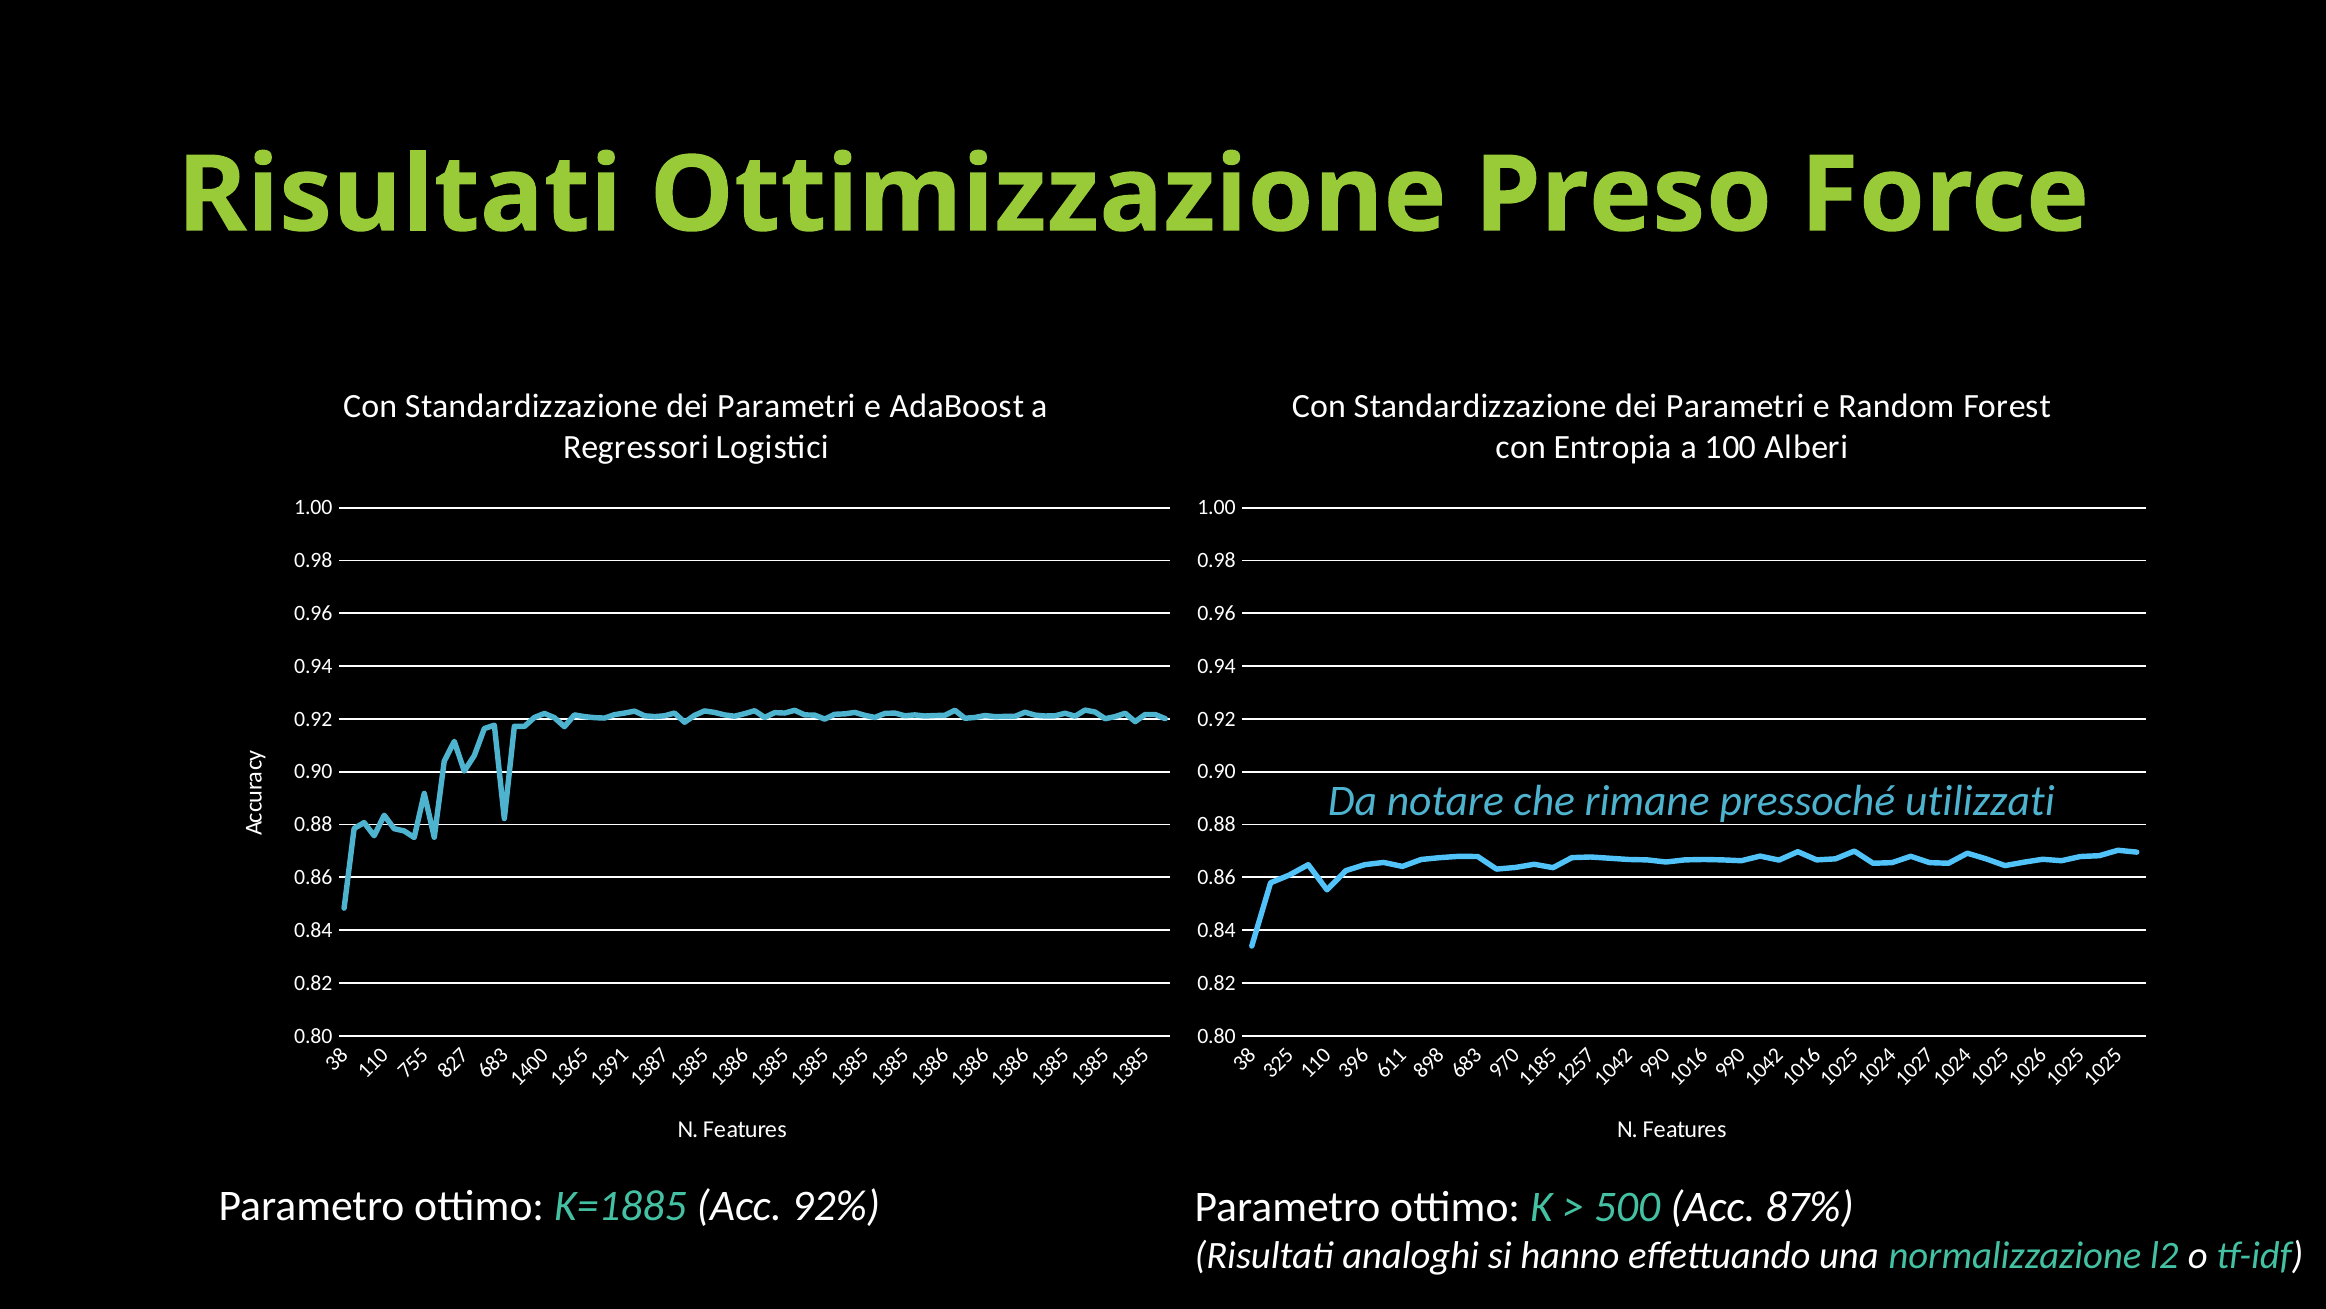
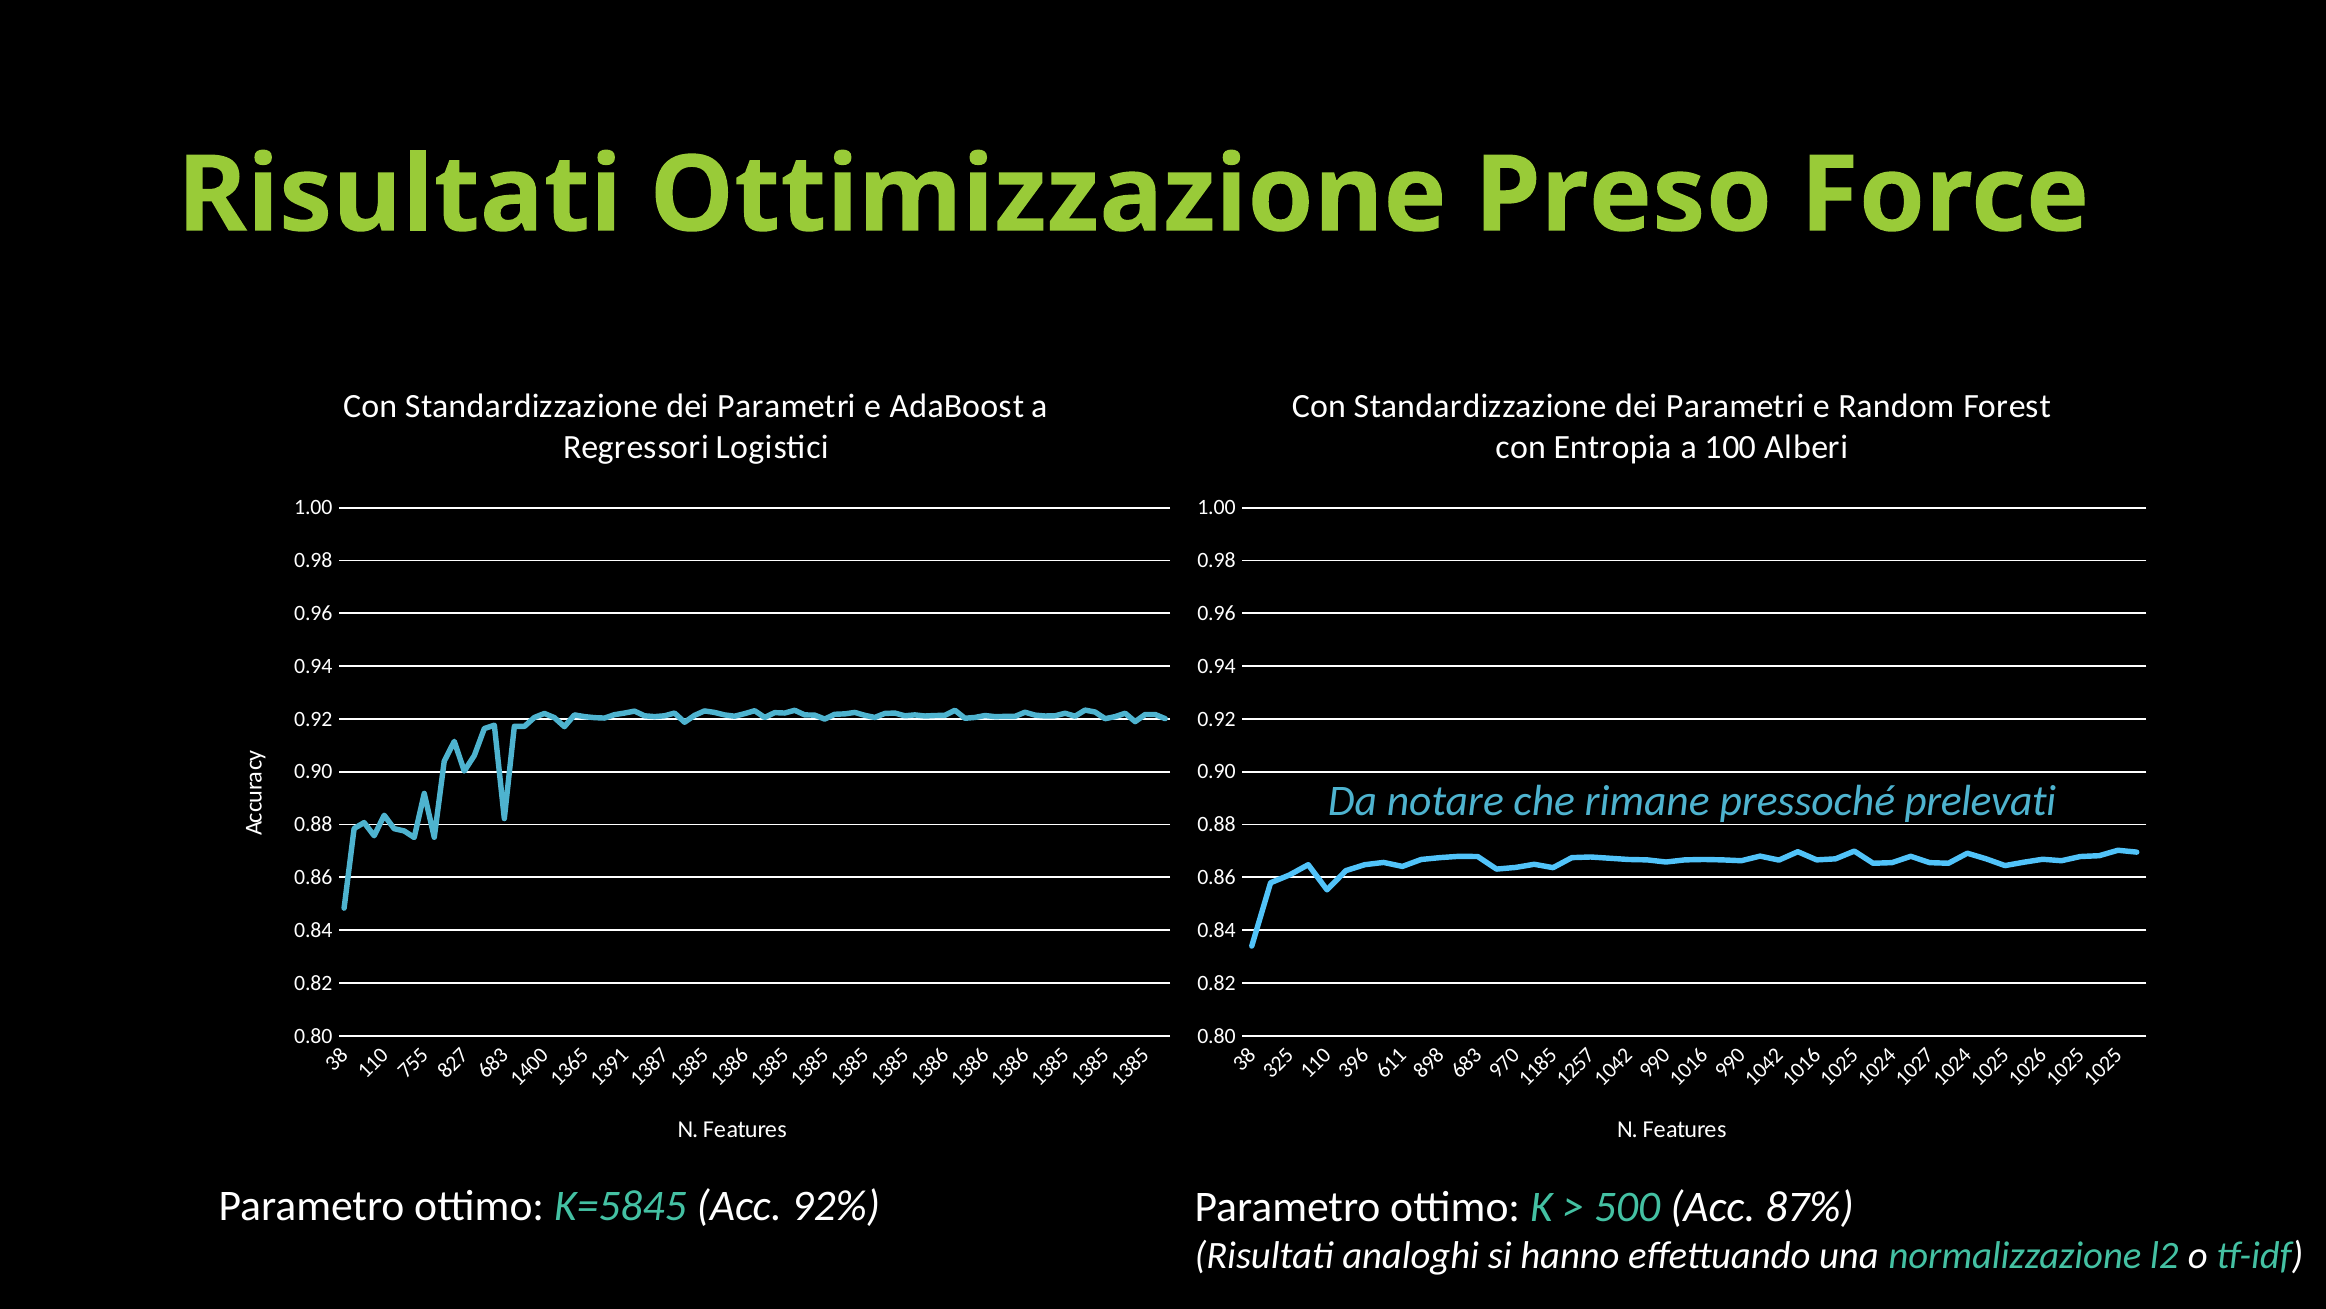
utilizzati: utilizzati -> prelevati
K=1885: K=1885 -> K=5845
